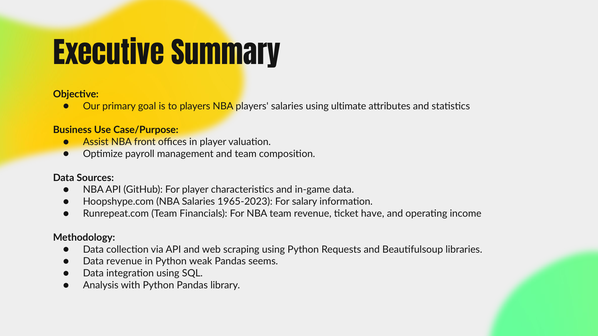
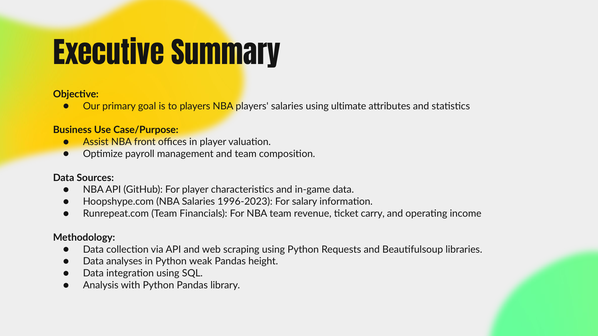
1965-2023: 1965-2023 -> 1996-2023
have: have -> carry
Data revenue: revenue -> analyses
seems: seems -> height
